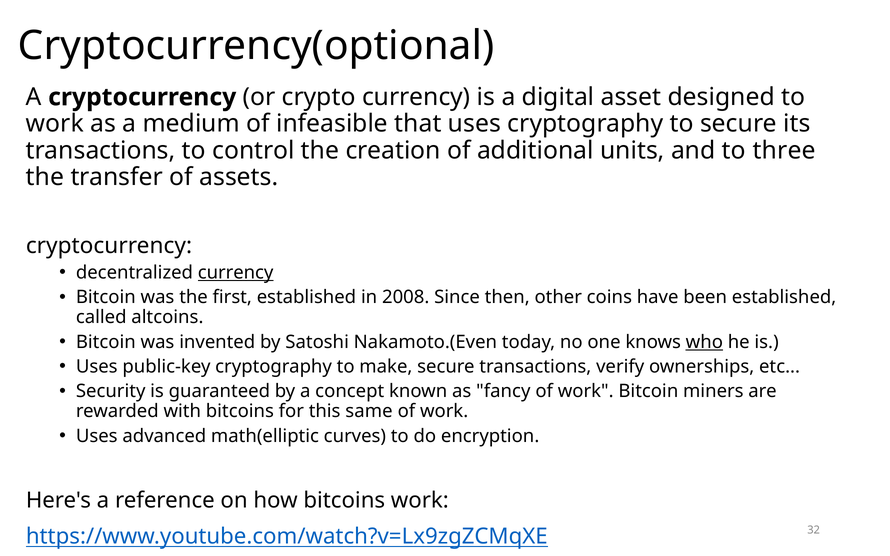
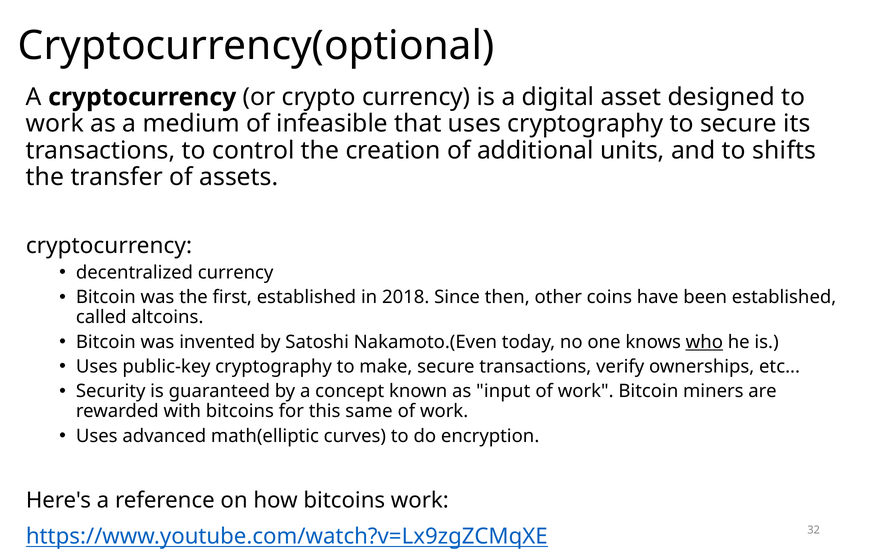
three: three -> shifts
currency at (236, 273) underline: present -> none
2008: 2008 -> 2018
fancy: fancy -> input
